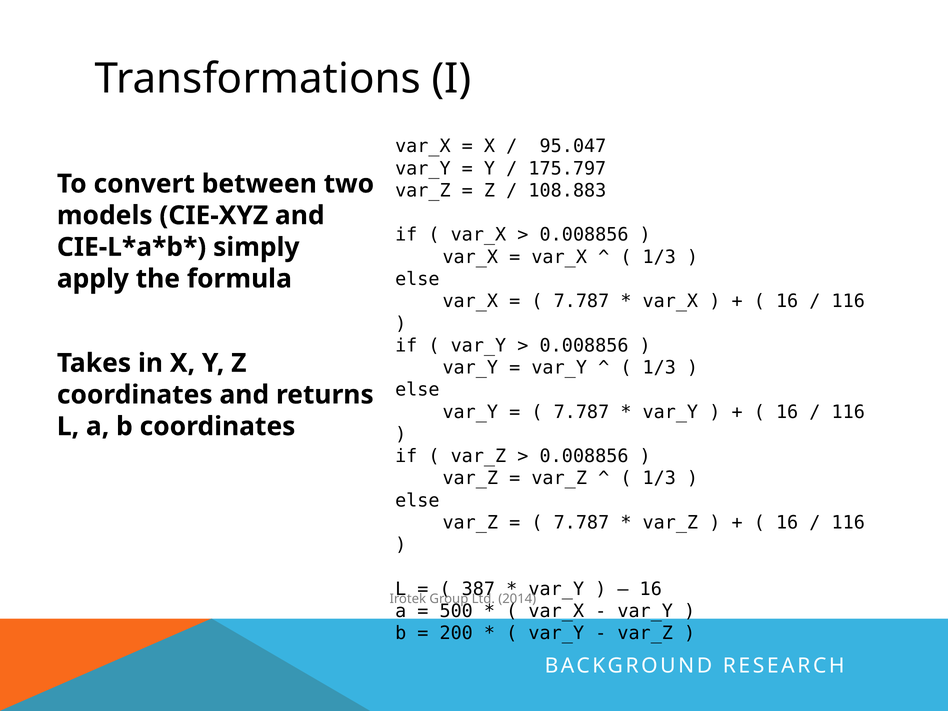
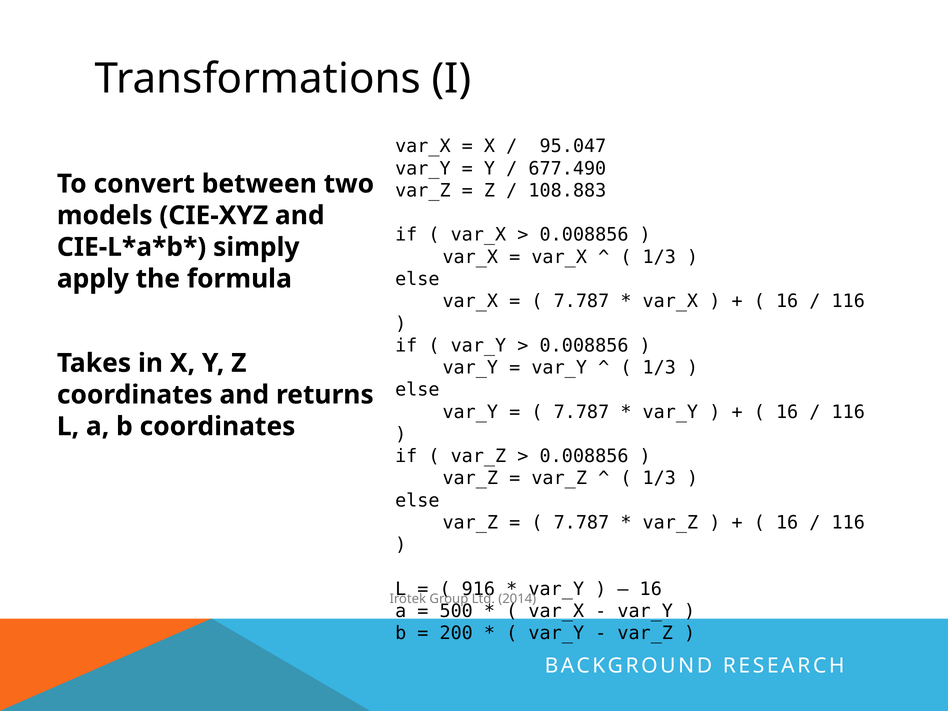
175.797: 175.797 -> 677.490
387: 387 -> 916
